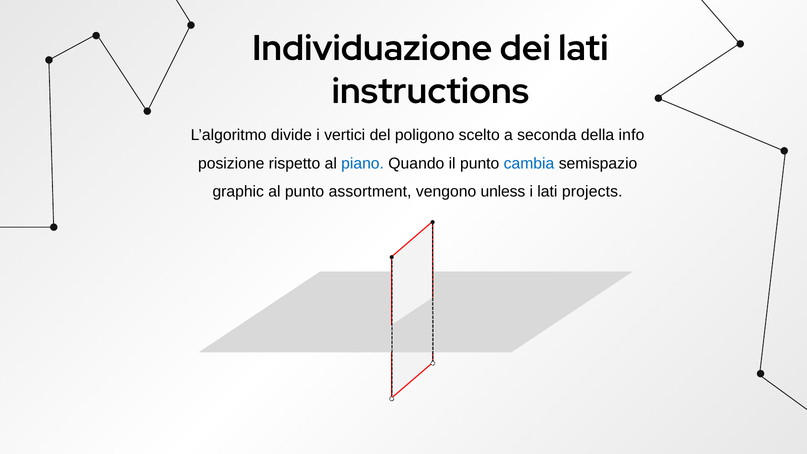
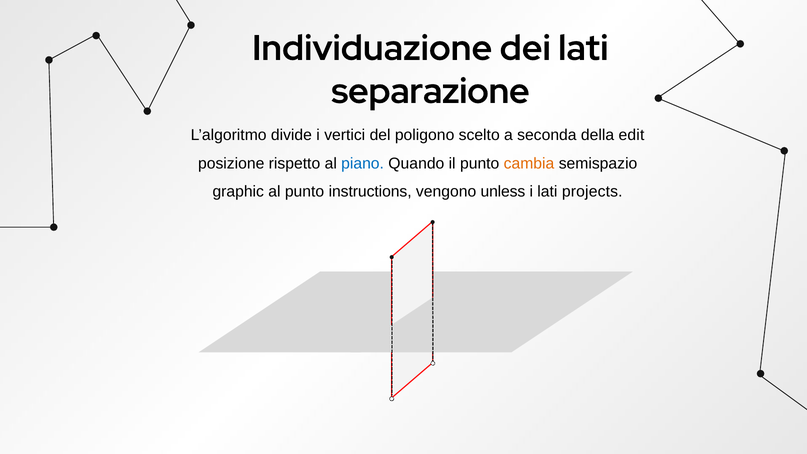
instructions: instructions -> separazione
info: info -> edit
cambia colour: blue -> orange
assortment: assortment -> instructions
